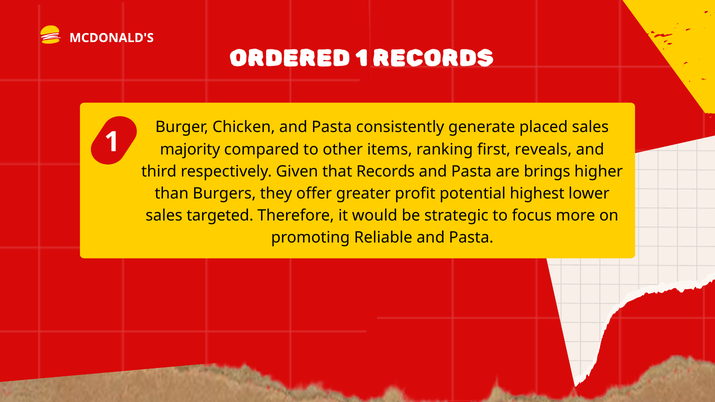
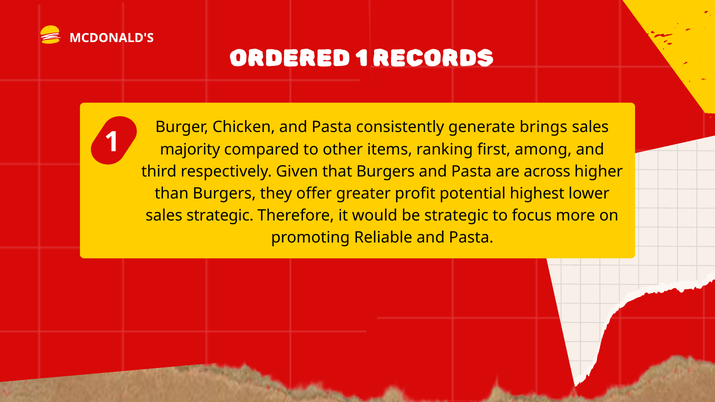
placed: placed -> brings
reveals: reveals -> among
that Records: Records -> Burgers
brings: brings -> across
sales targeted: targeted -> strategic
